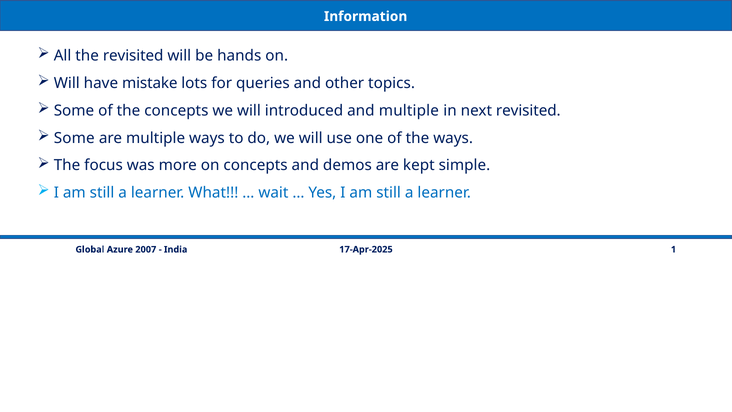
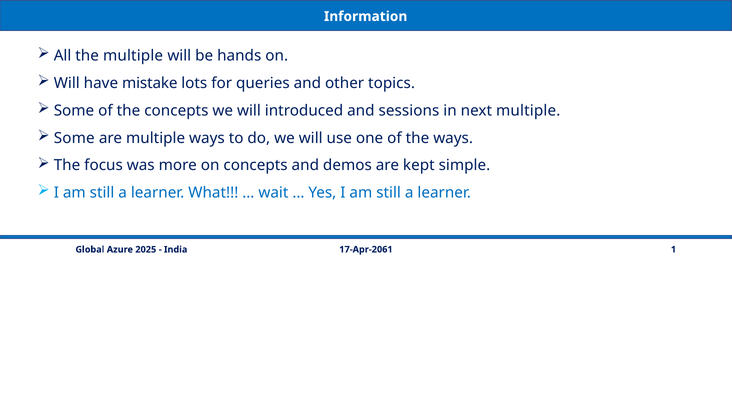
the revisited: revisited -> multiple
and multiple: multiple -> sessions
next revisited: revisited -> multiple
17-Apr-2025: 17-Apr-2025 -> 17-Apr-2061
2007: 2007 -> 2025
